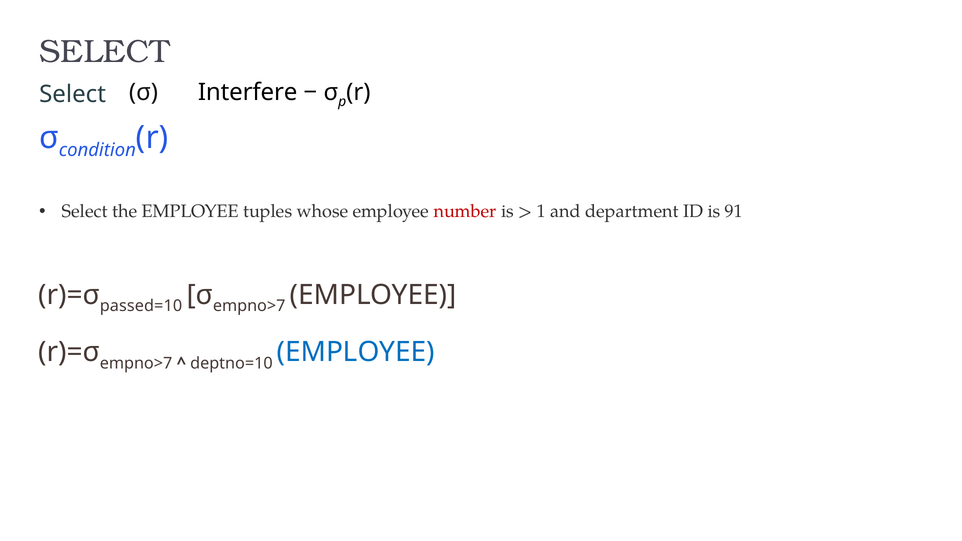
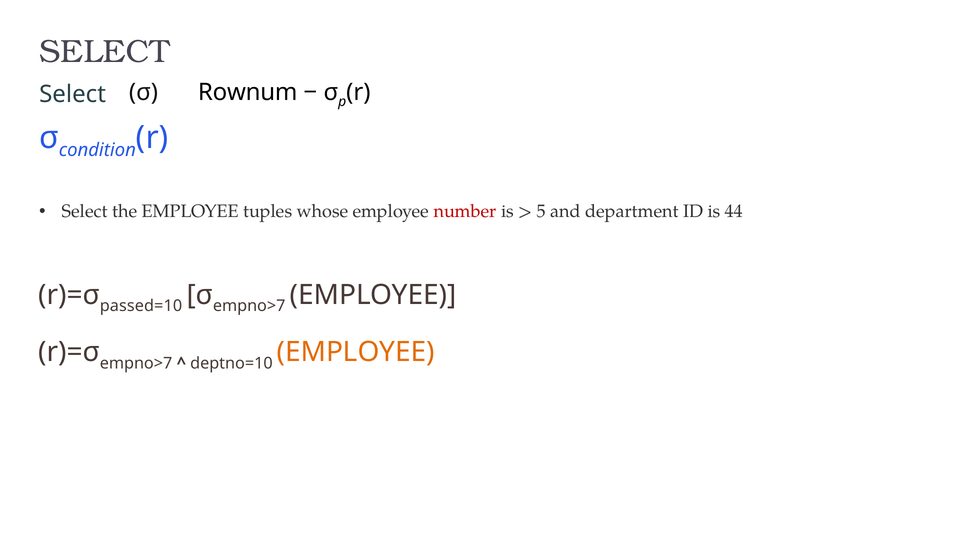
Interfere: Interfere -> Rownum
1: 1 -> 5
91: 91 -> 44
EMPLOYEE at (356, 352) colour: blue -> orange
